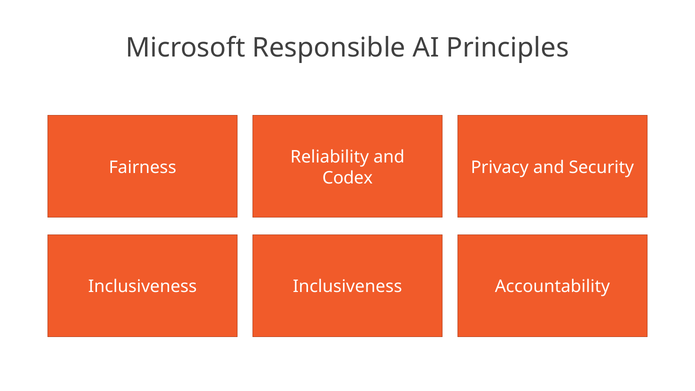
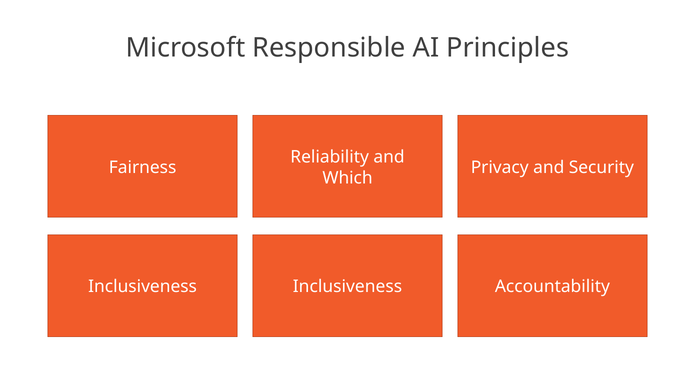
Codex: Codex -> Which
